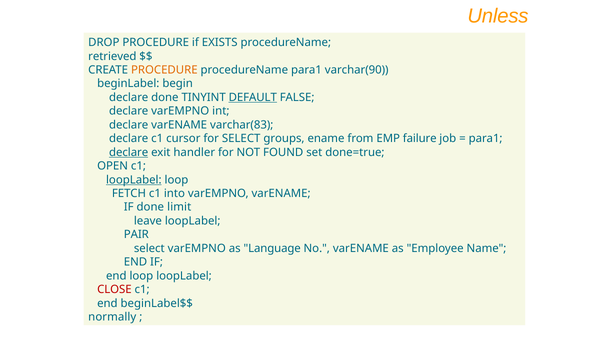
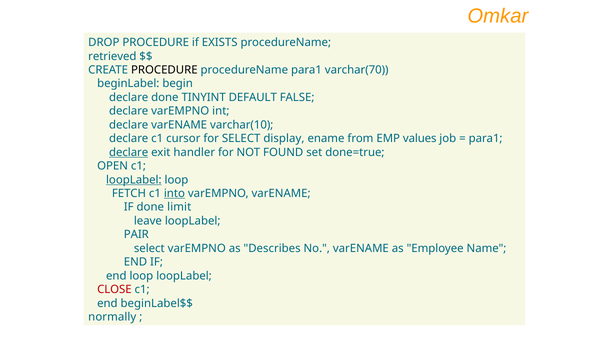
Unless: Unless -> Omkar
PROCEDURE at (164, 70) colour: orange -> black
varchar(90: varchar(90 -> varchar(70
DEFAULT underline: present -> none
varchar(83: varchar(83 -> varchar(10
groups: groups -> display
failure: failure -> values
into underline: none -> present
Language: Language -> Describes
